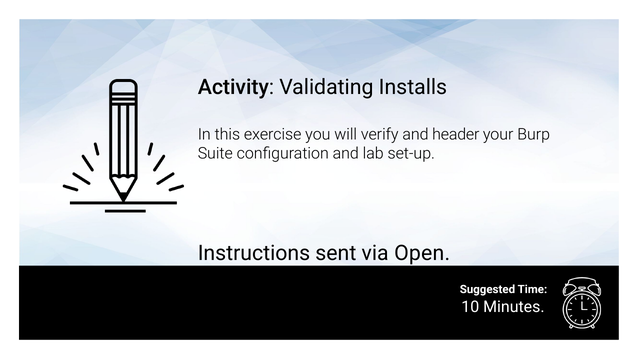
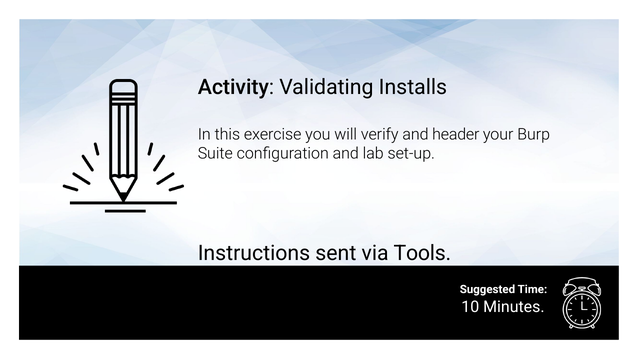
Open: Open -> Tools
